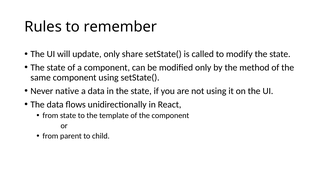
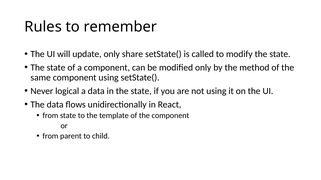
native: native -> logical
